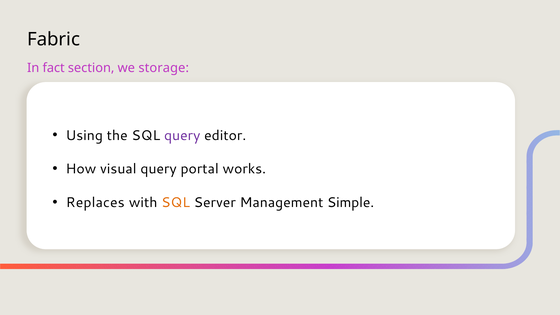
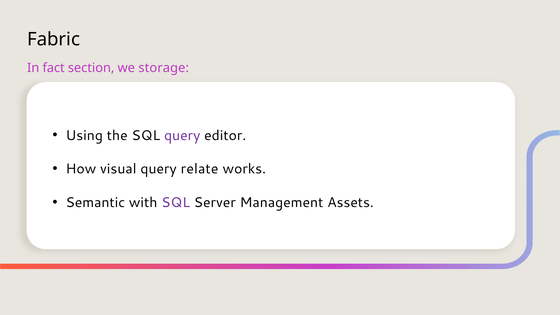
portal: portal -> relate
Replaces: Replaces -> Semantic
SQL at (176, 203) colour: orange -> purple
Simple: Simple -> Assets
